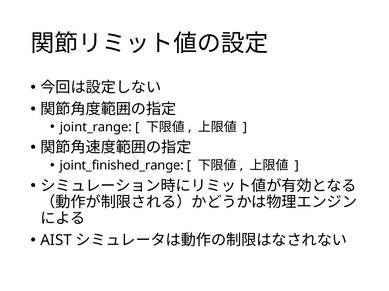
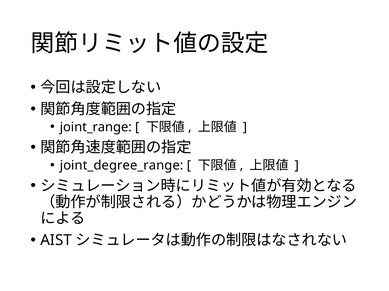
joint_finished_range: joint_finished_range -> joint_degree_range
